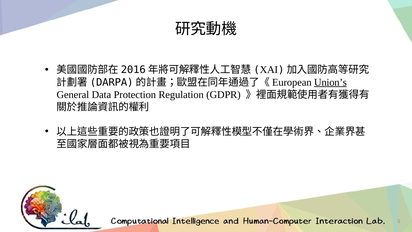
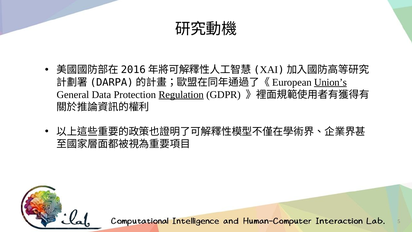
Regulation underline: none -> present
